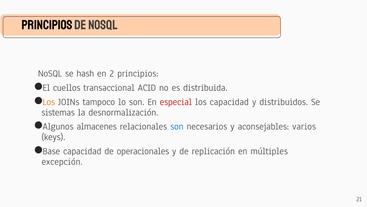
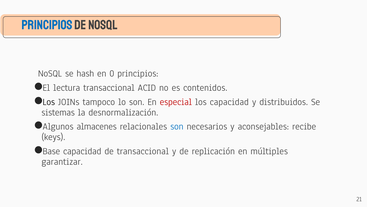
PRINCIPIOS at (47, 25) colour: black -> blue
2: 2 -> 0
cuellos: cuellos -> lectura
distribuida: distribuida -> contenidos
Los at (49, 102) colour: orange -> black
varios: varios -> recibe
de operacionales: operacionales -> transaccional
excepción: excepción -> garantizar
